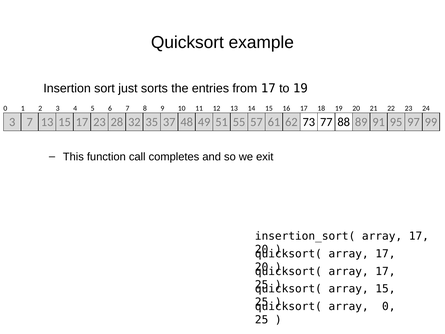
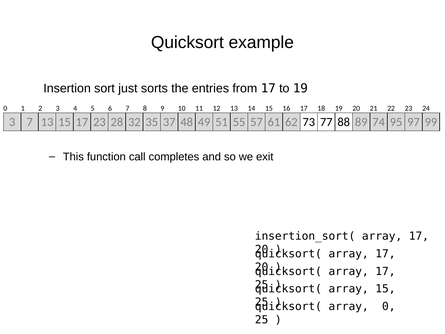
91: 91 -> 74
